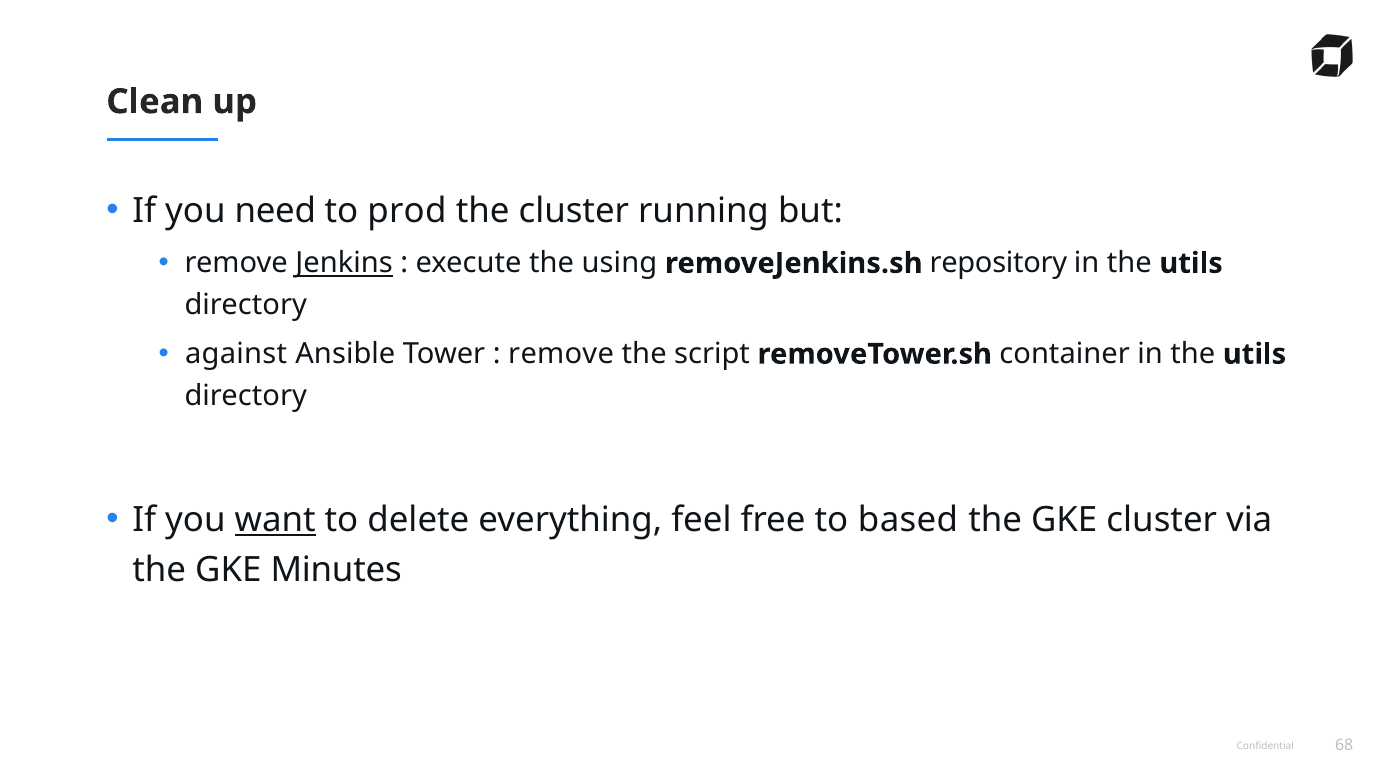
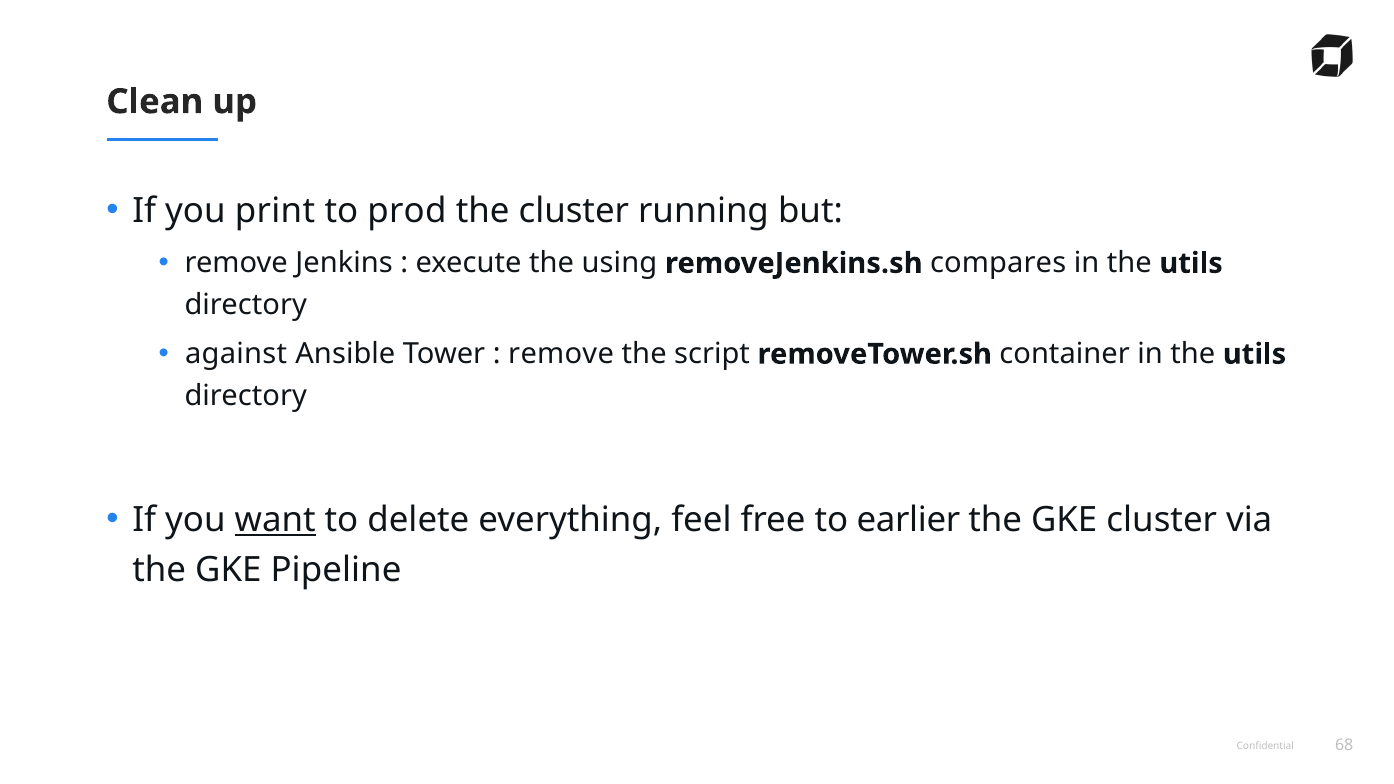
need: need -> print
Jenkins underline: present -> none
repository: repository -> compares
based: based -> earlier
Minutes: Minutes -> Pipeline
